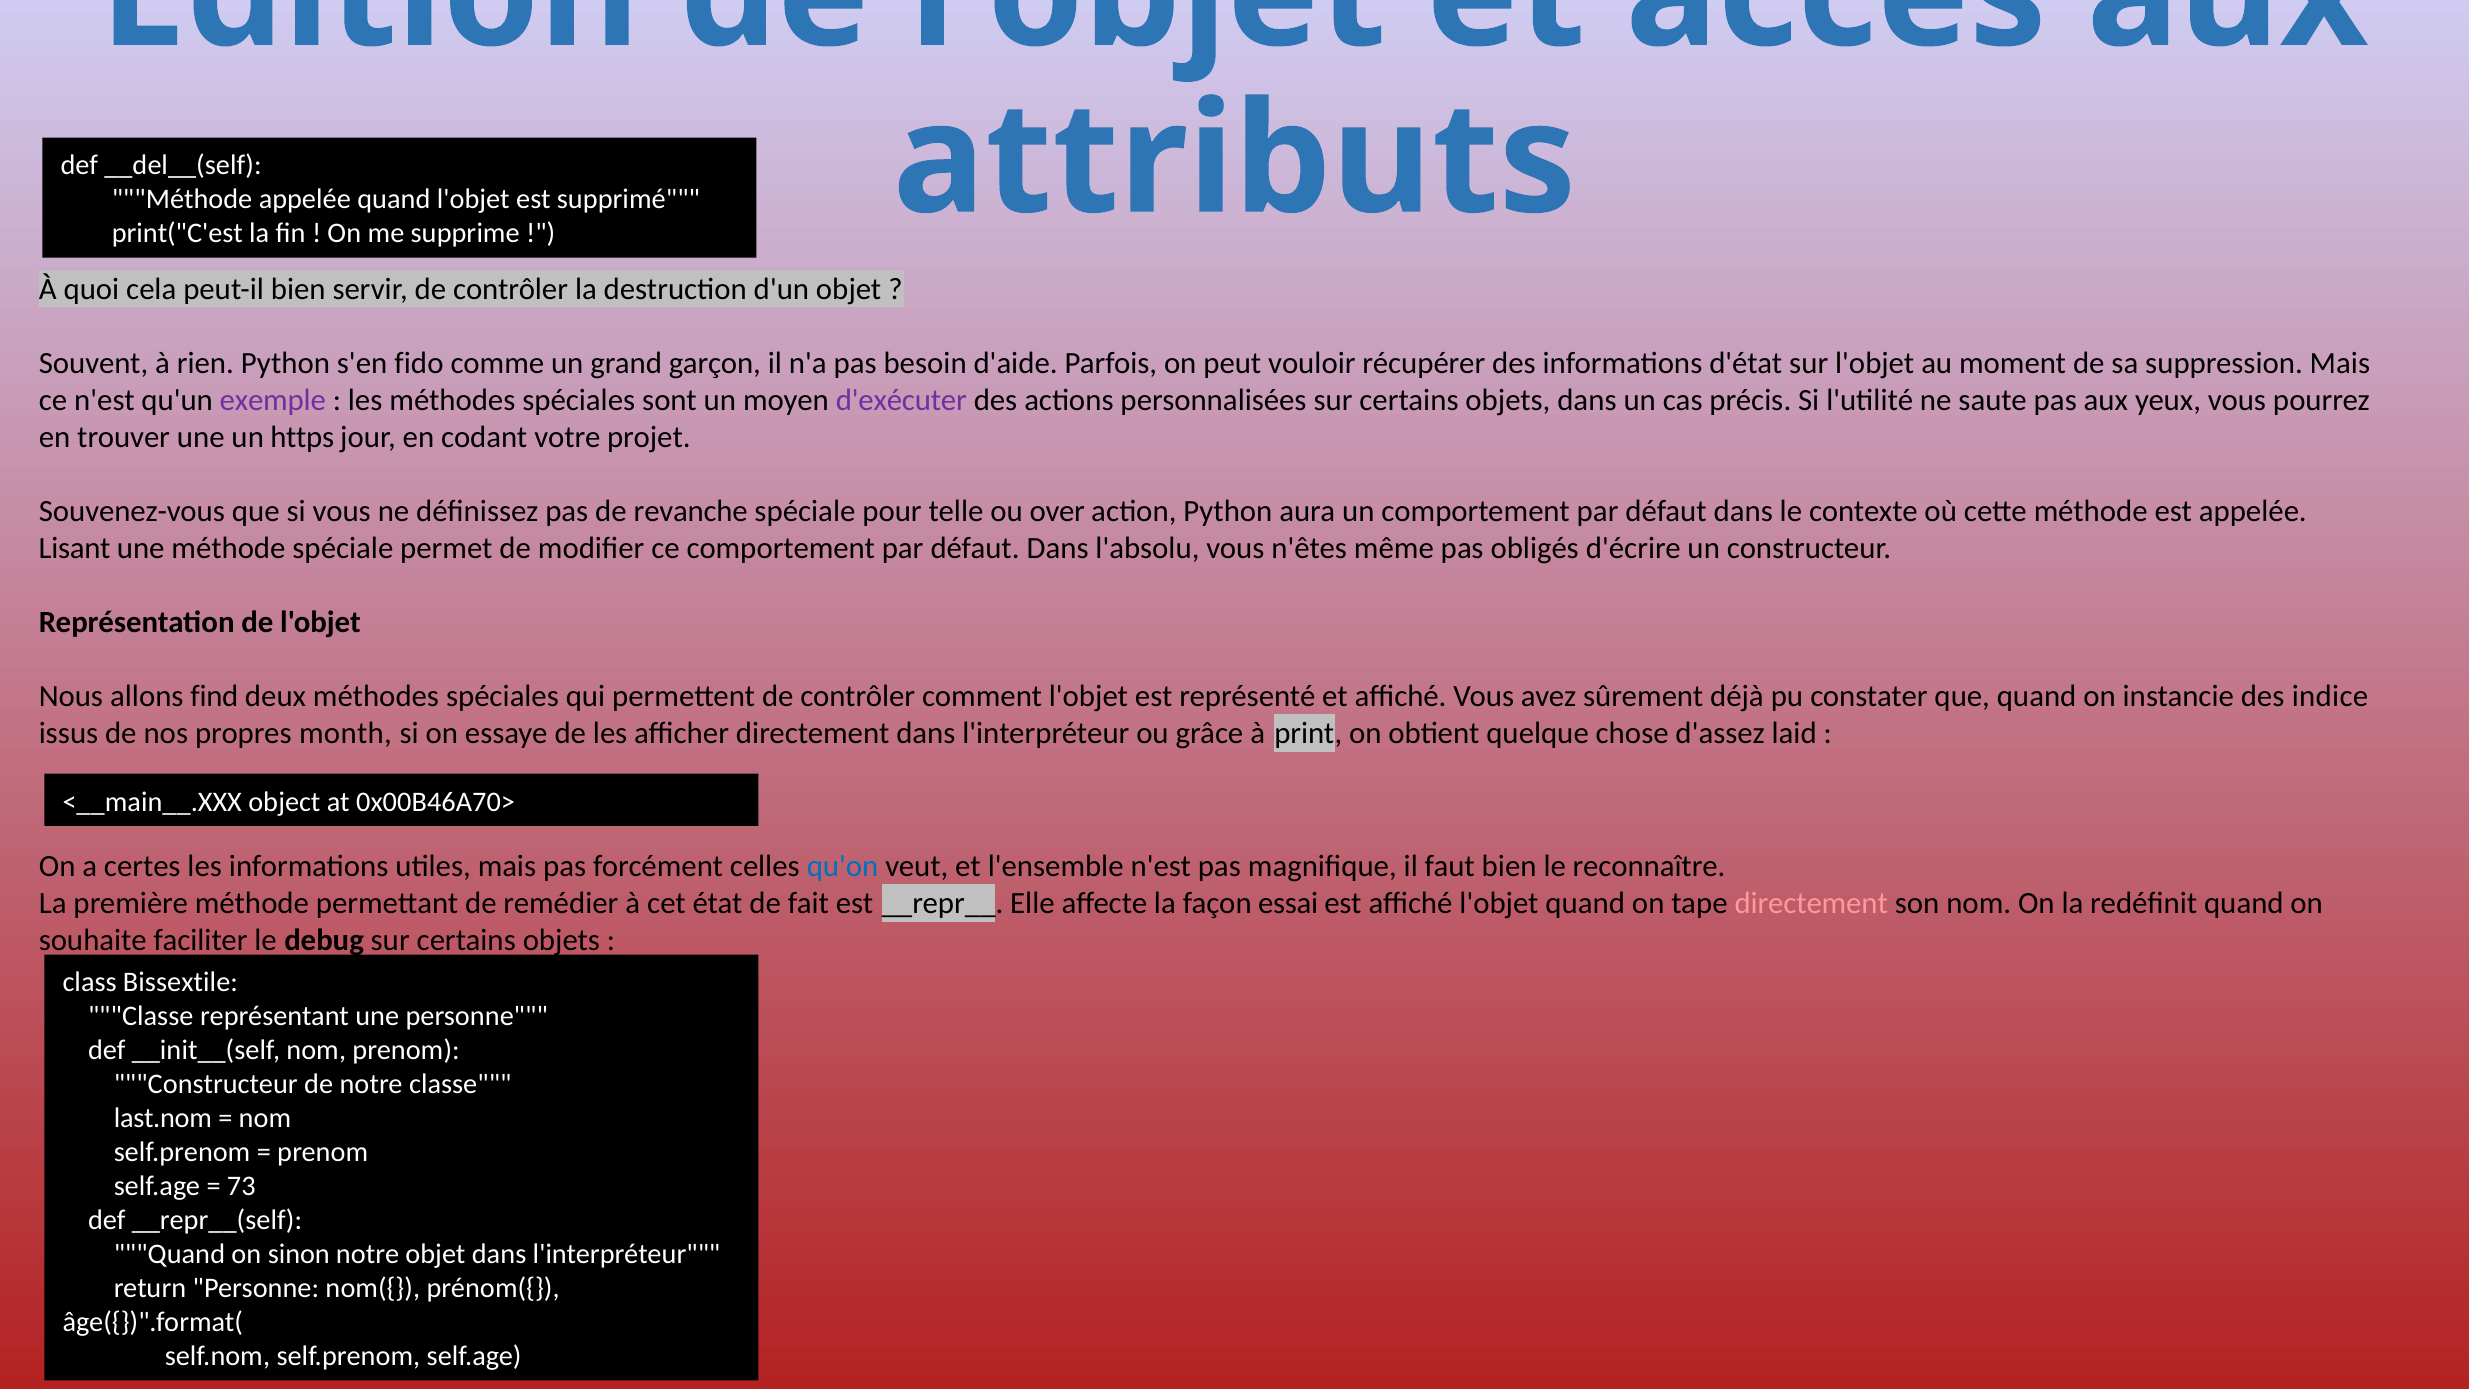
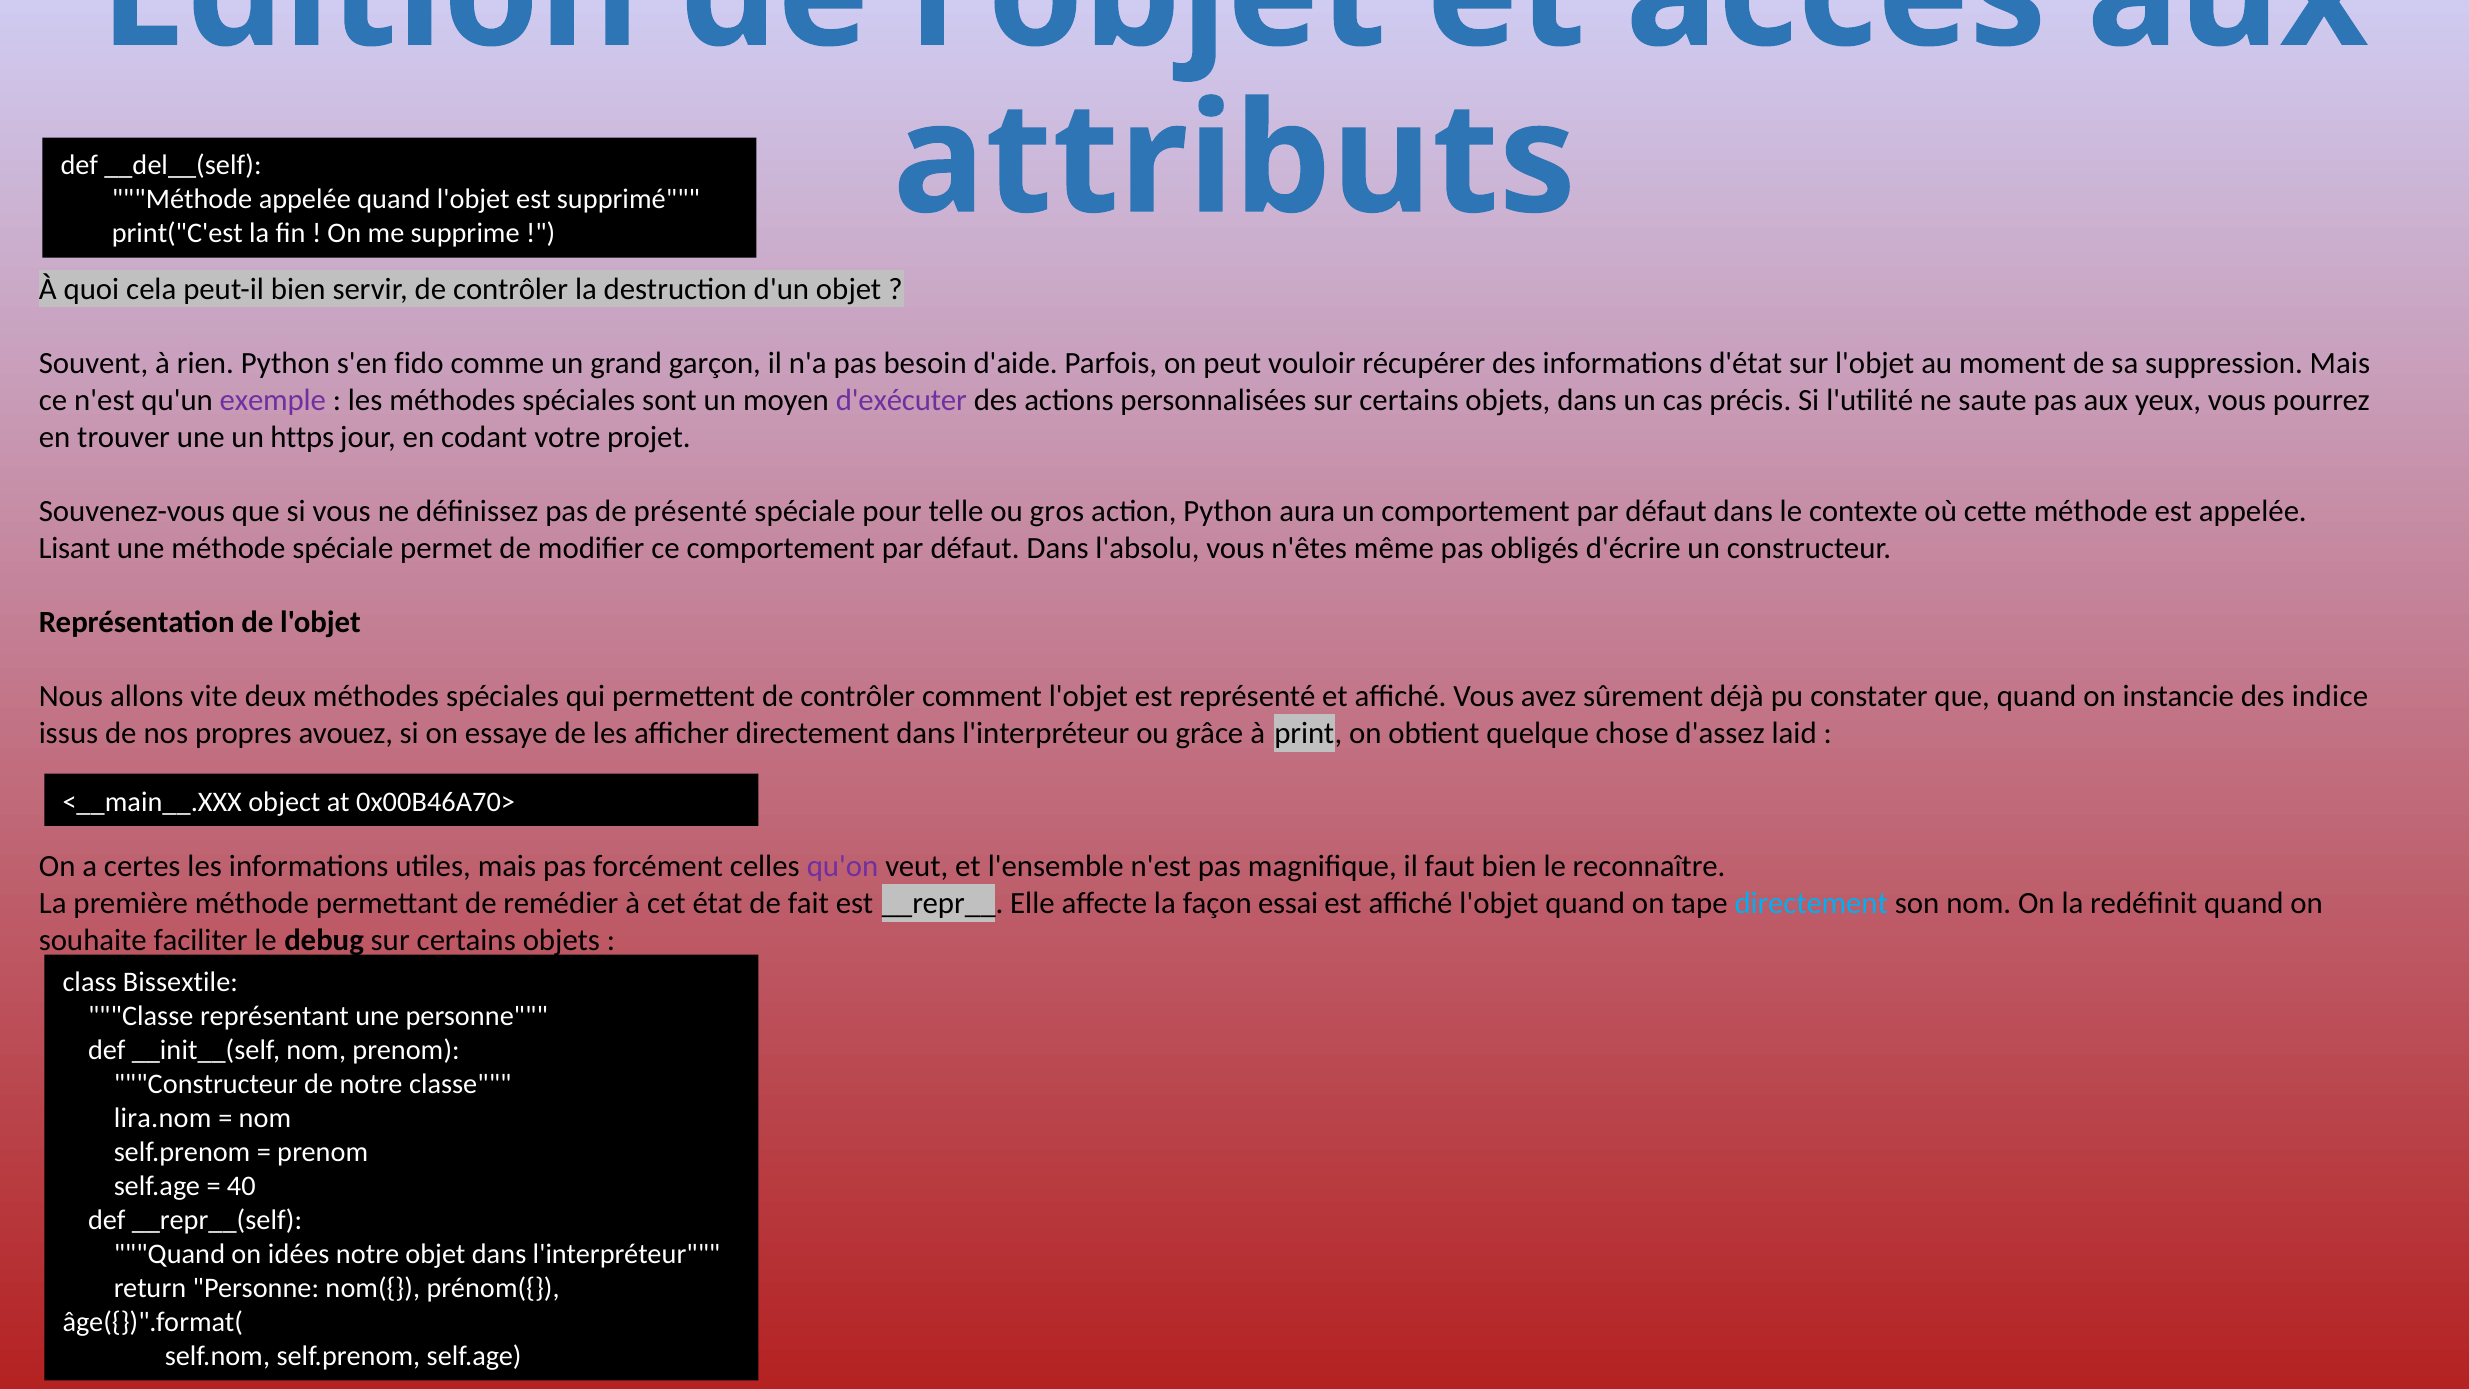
revanche: revanche -> présenté
over: over -> gros
find: find -> vite
month: month -> avouez
qu'on colour: blue -> purple
directement at (1811, 903) colour: pink -> light blue
last.nom: last.nom -> lira.nom
73: 73 -> 40
sinon: sinon -> idées
